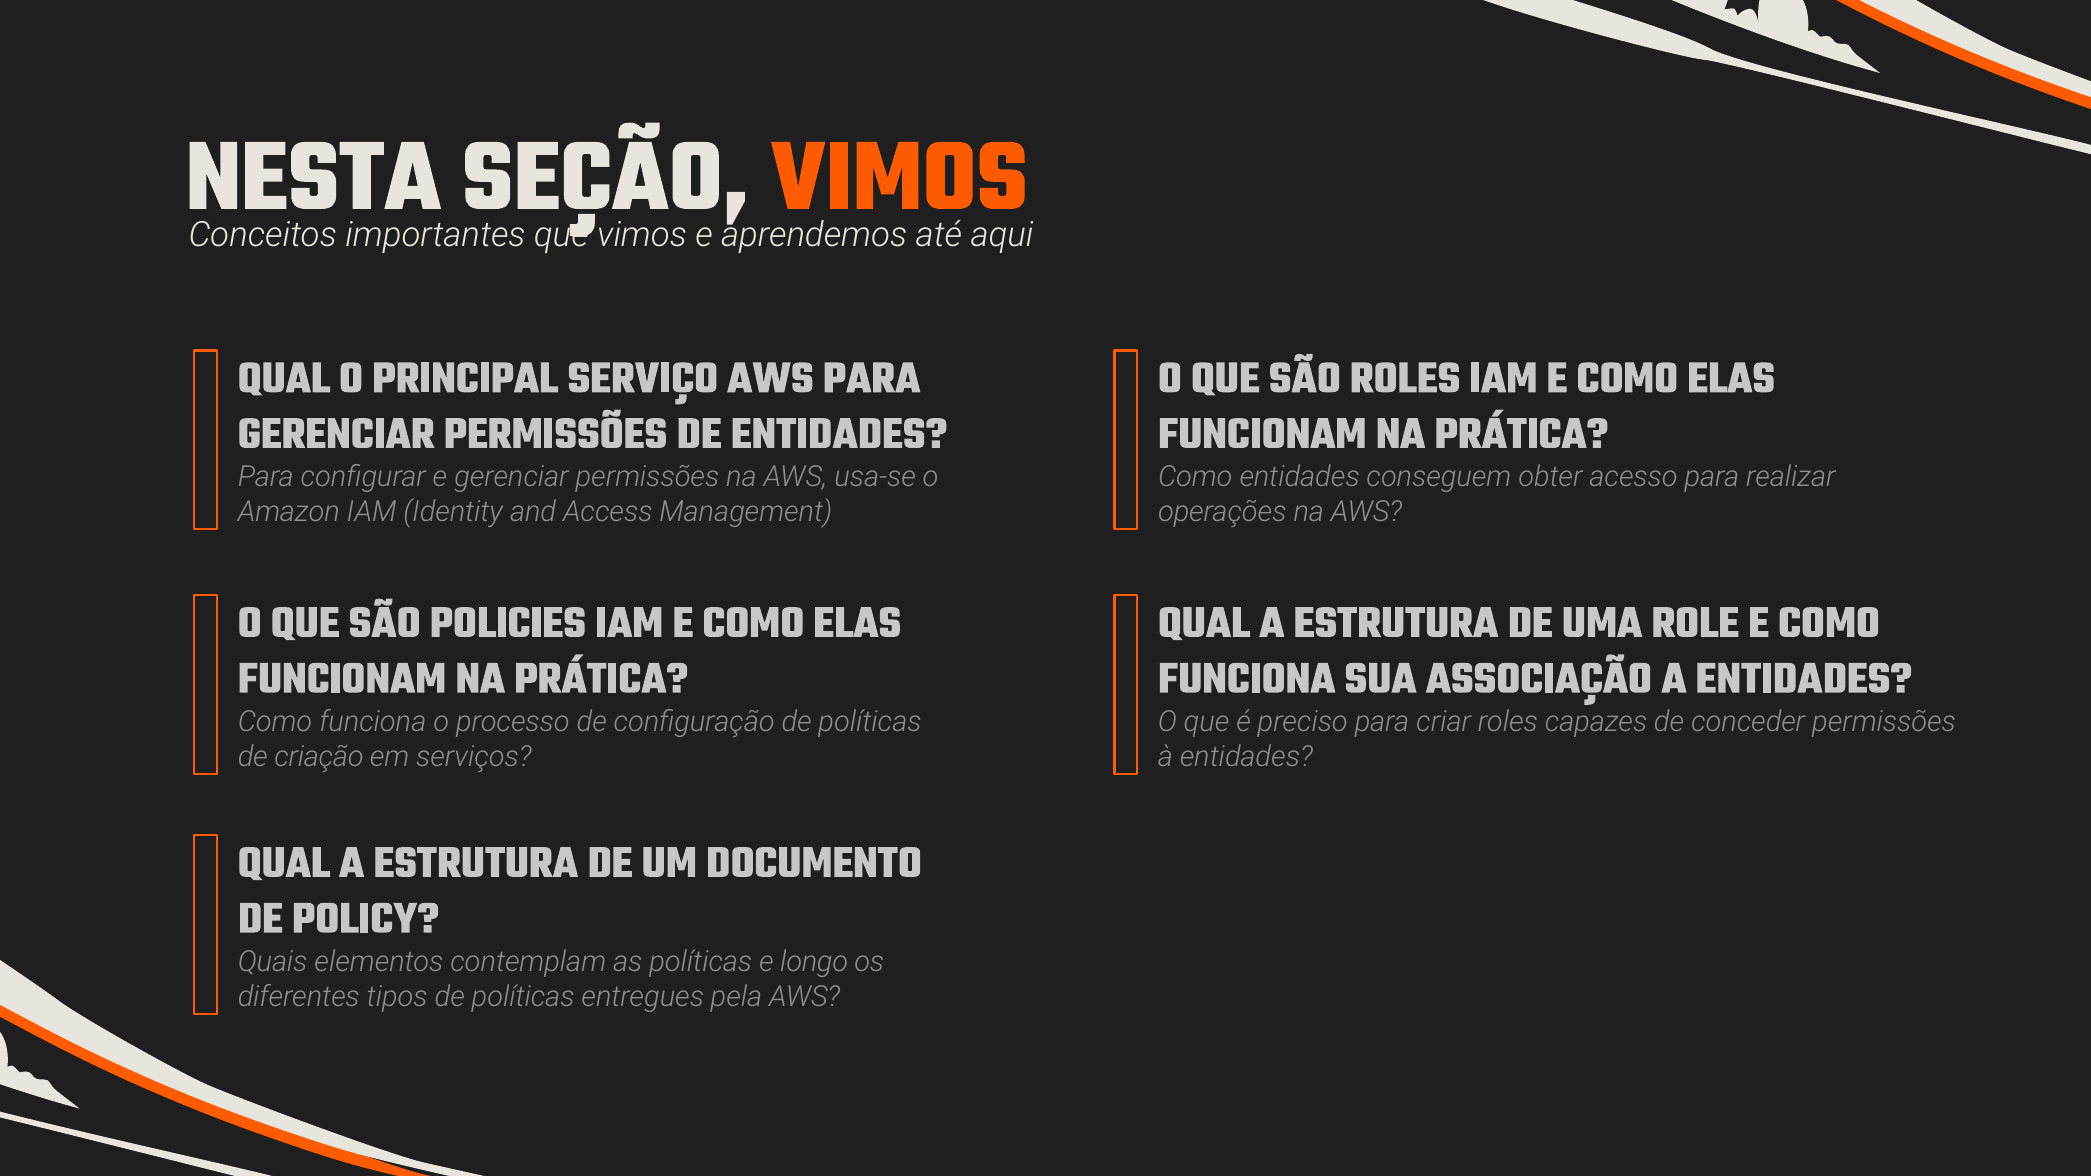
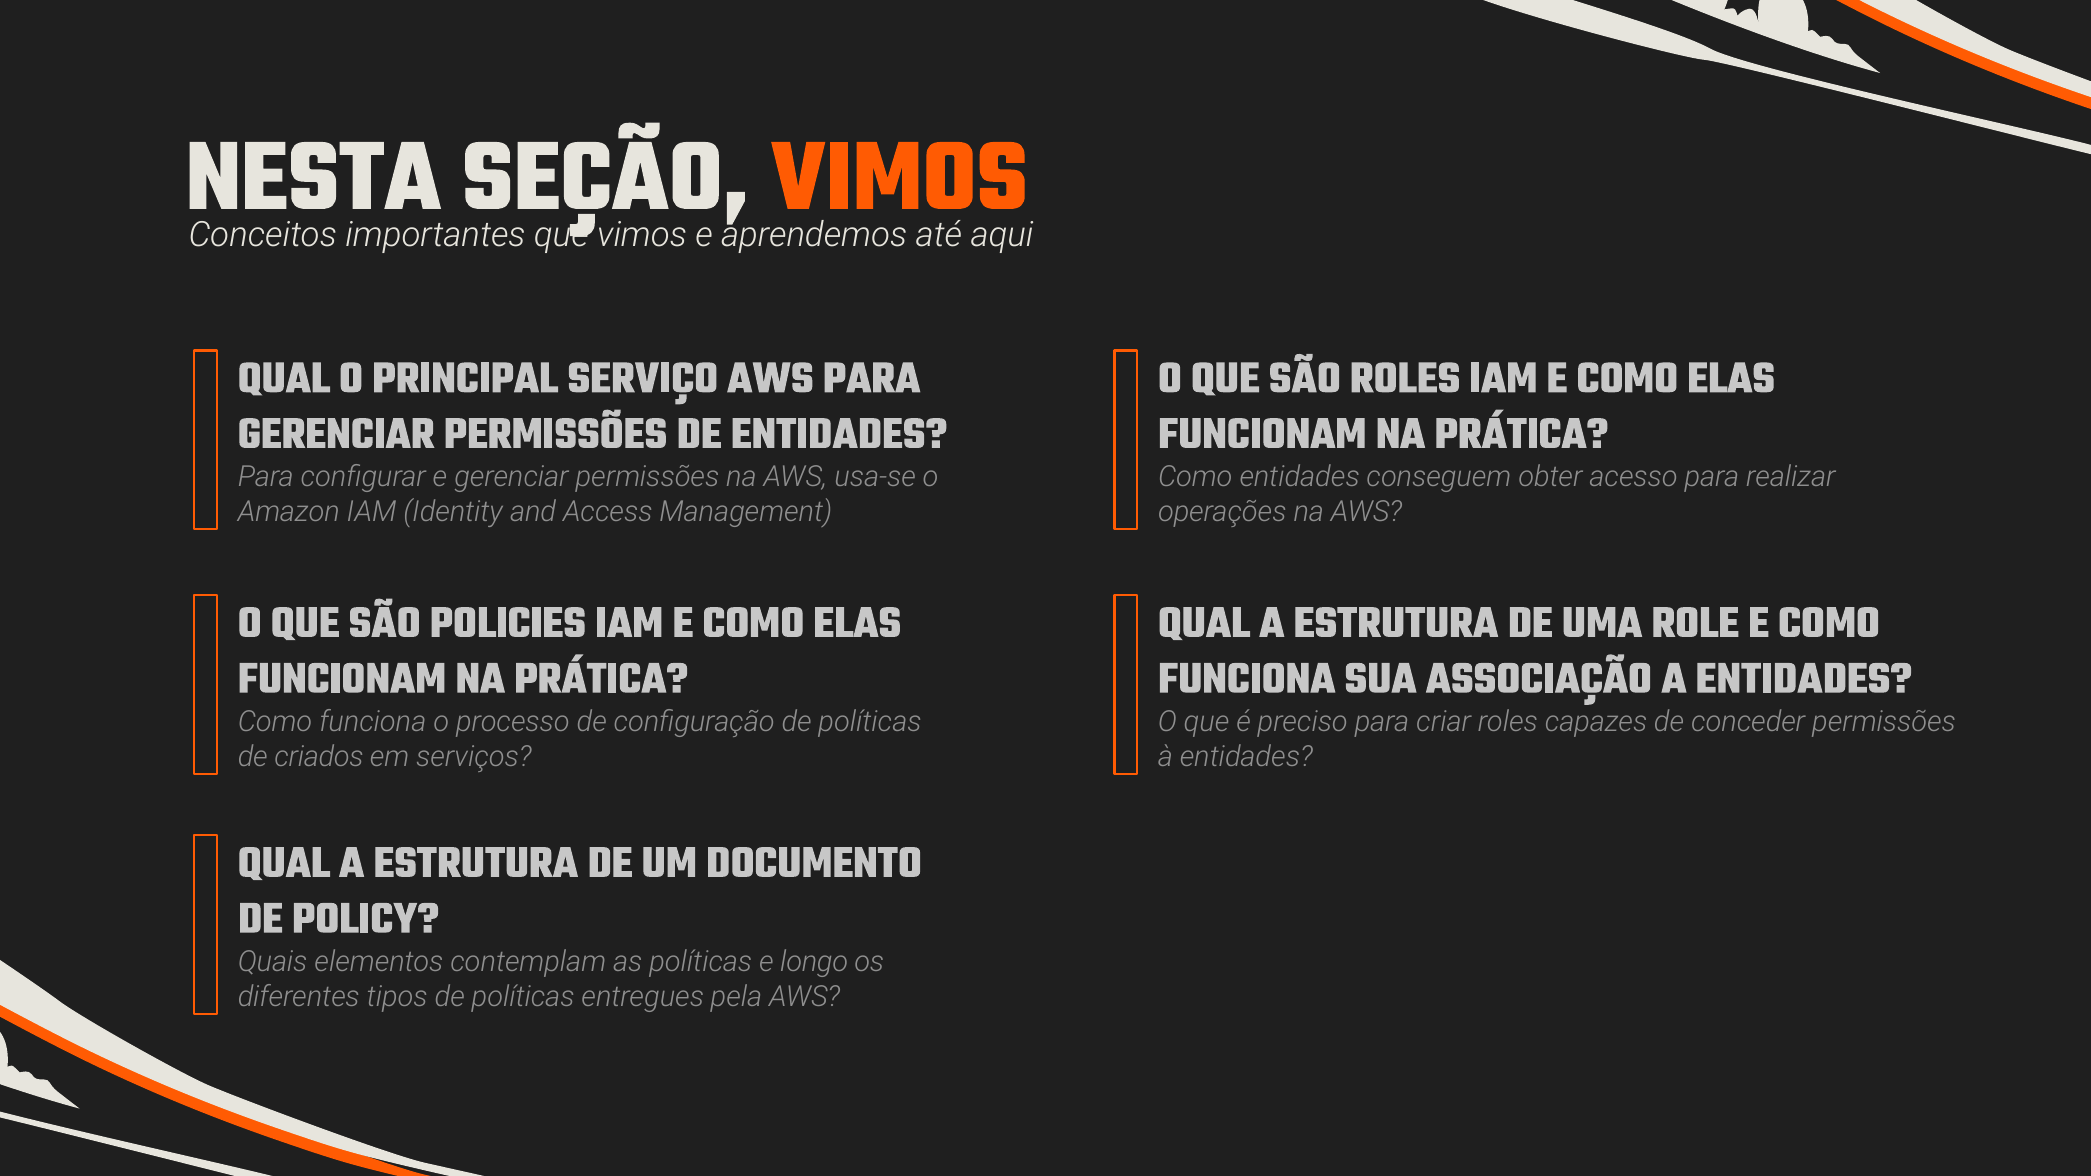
criação: criação -> criados
